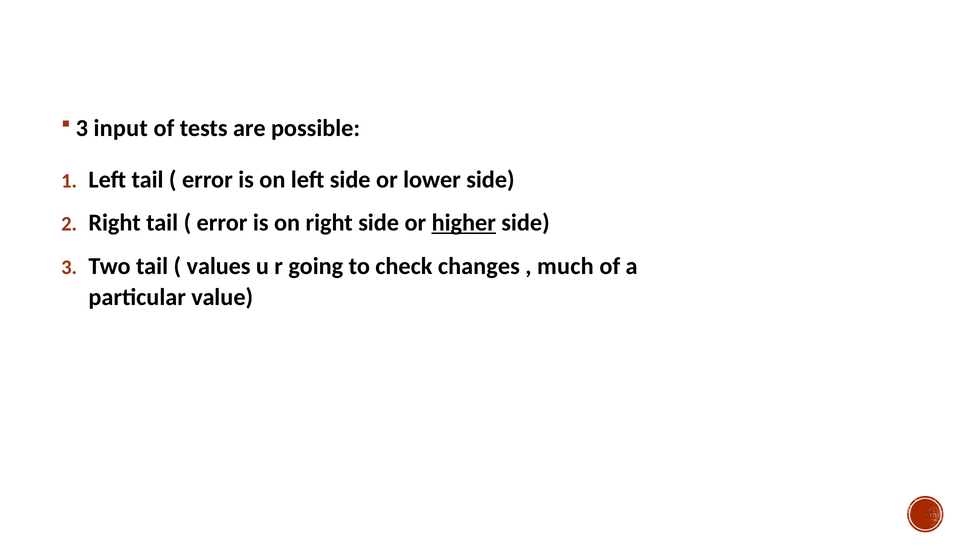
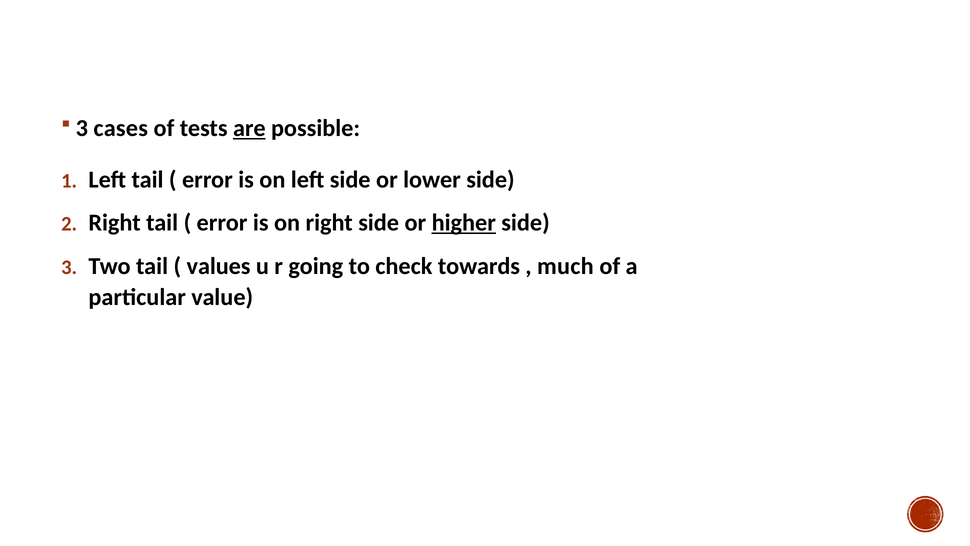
input: input -> cases
are underline: none -> present
changes: changes -> towards
